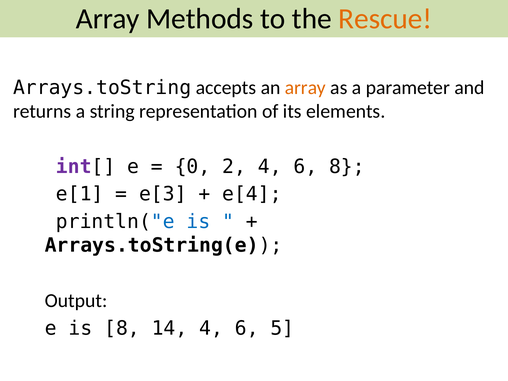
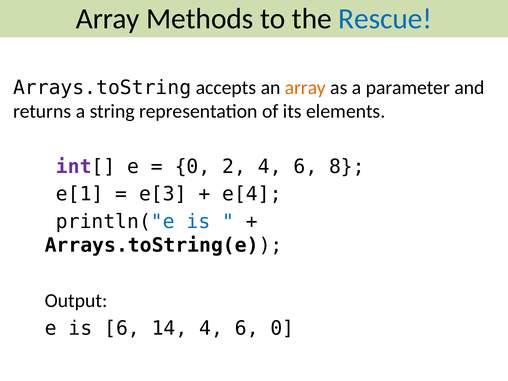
Rescue colour: orange -> blue
is 8: 8 -> 6
6 5: 5 -> 0
